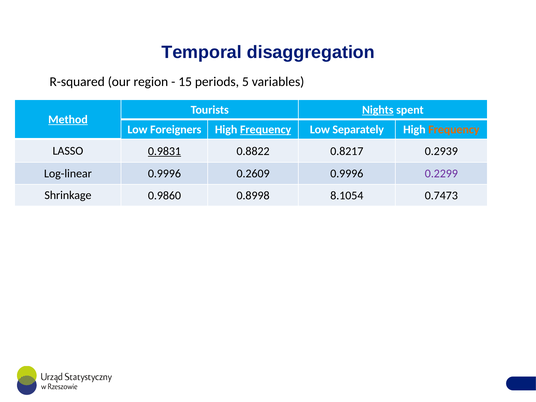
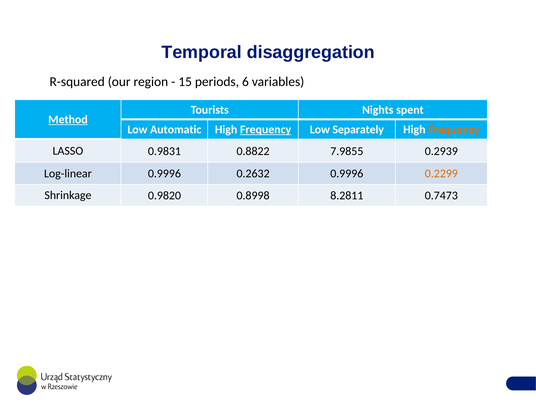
5: 5 -> 6
Nights underline: present -> none
Foreigners: Foreigners -> Automatic
0.9831 underline: present -> none
0.8217: 0.8217 -> 7.9855
0.2609: 0.2609 -> 0.2632
0.2299 colour: purple -> orange
0.9860: 0.9860 -> 0.9820
8.1054: 8.1054 -> 8.2811
